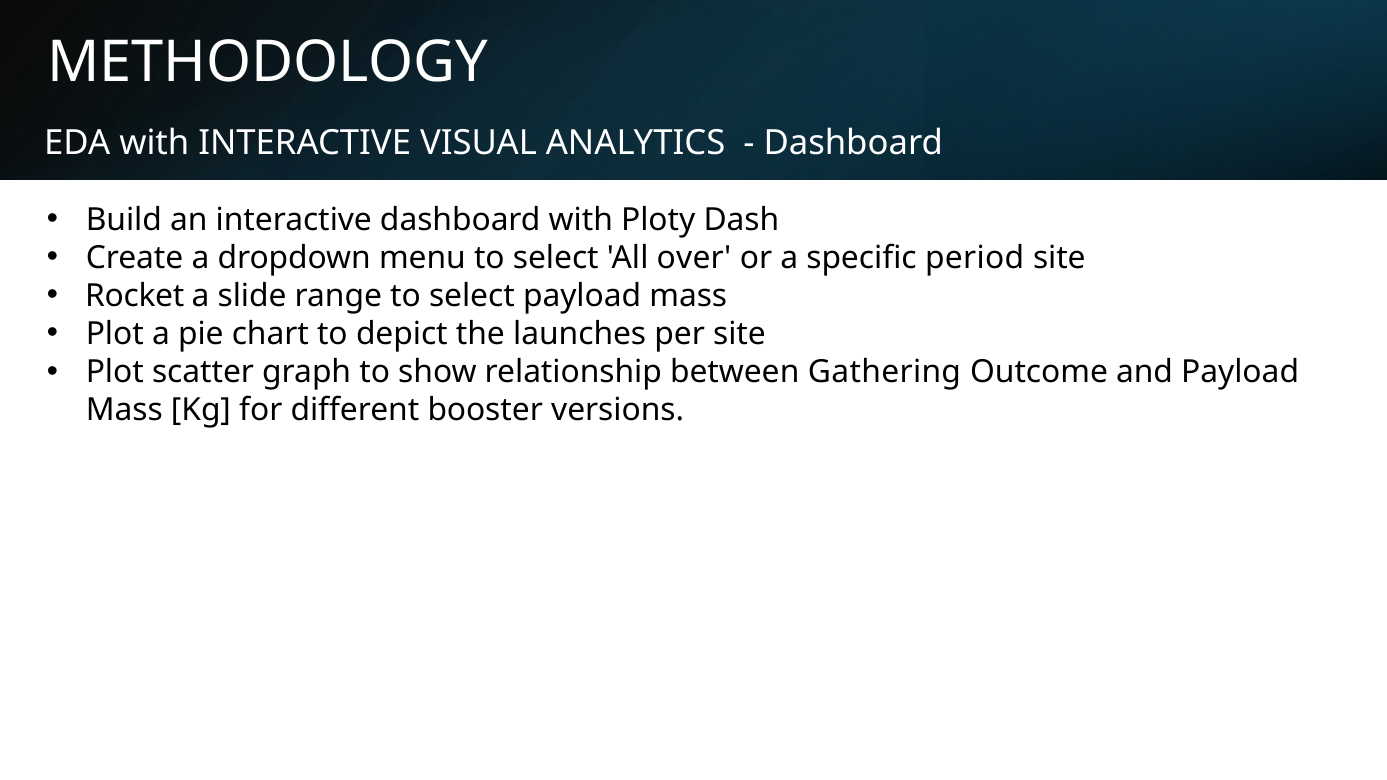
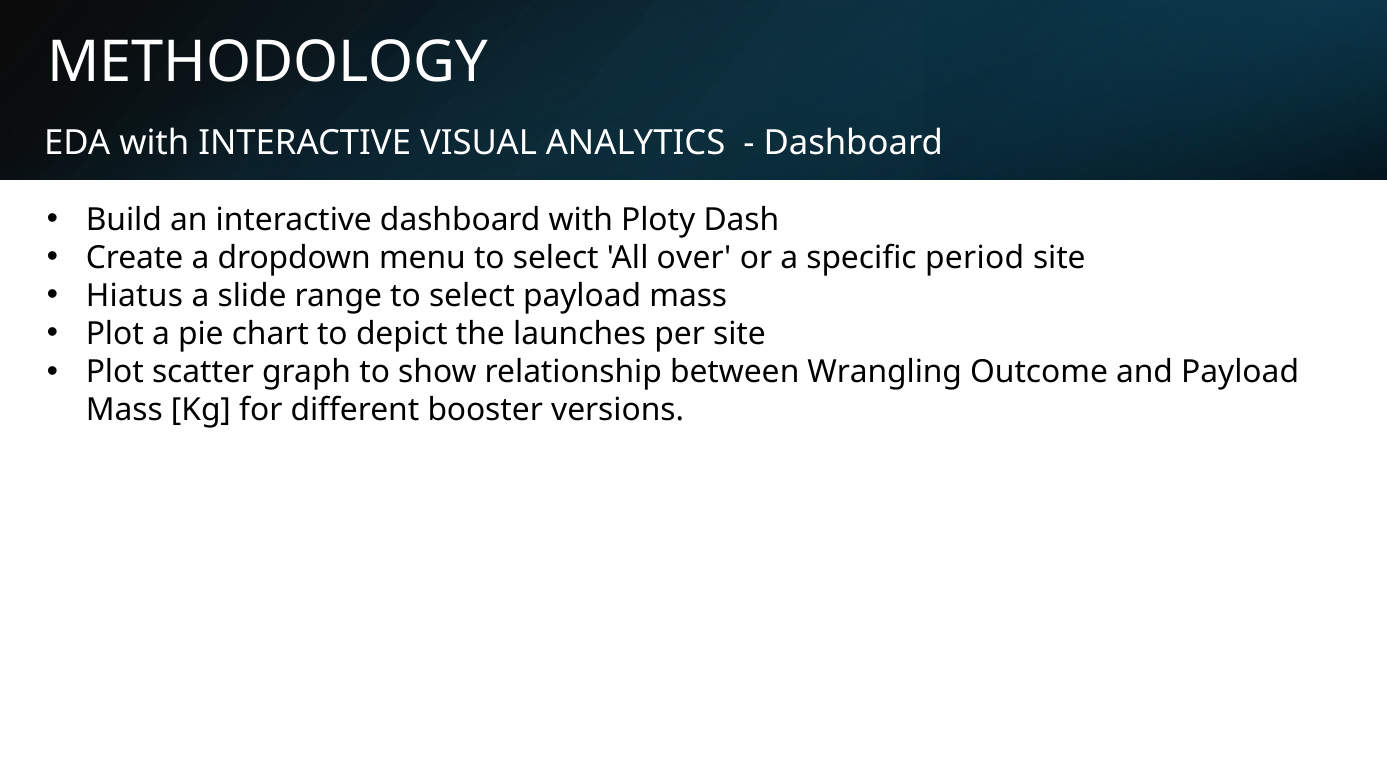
Rocket: Rocket -> Hiatus
Gathering: Gathering -> Wrangling
